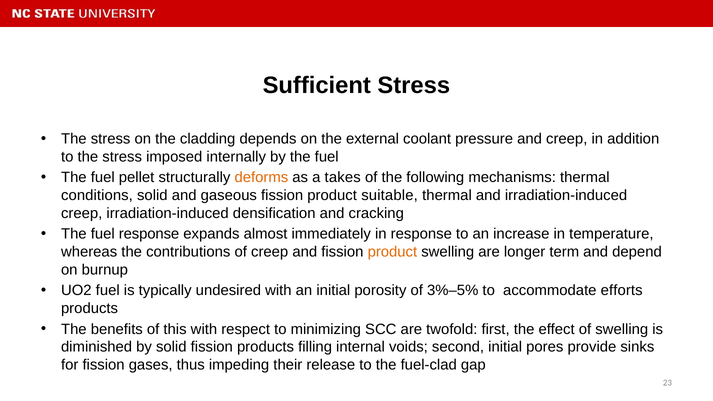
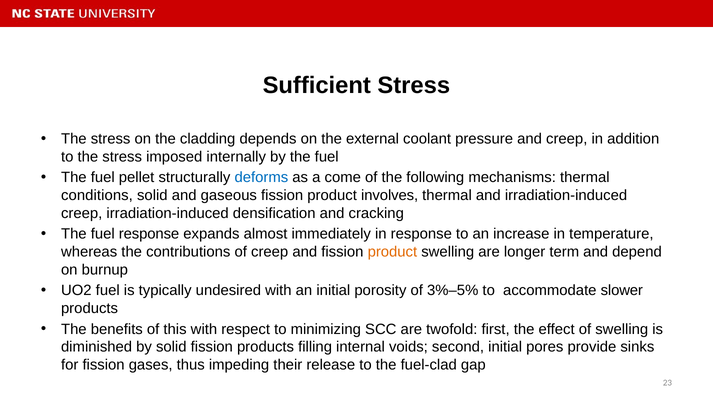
deforms colour: orange -> blue
takes: takes -> come
suitable: suitable -> involves
efforts: efforts -> slower
